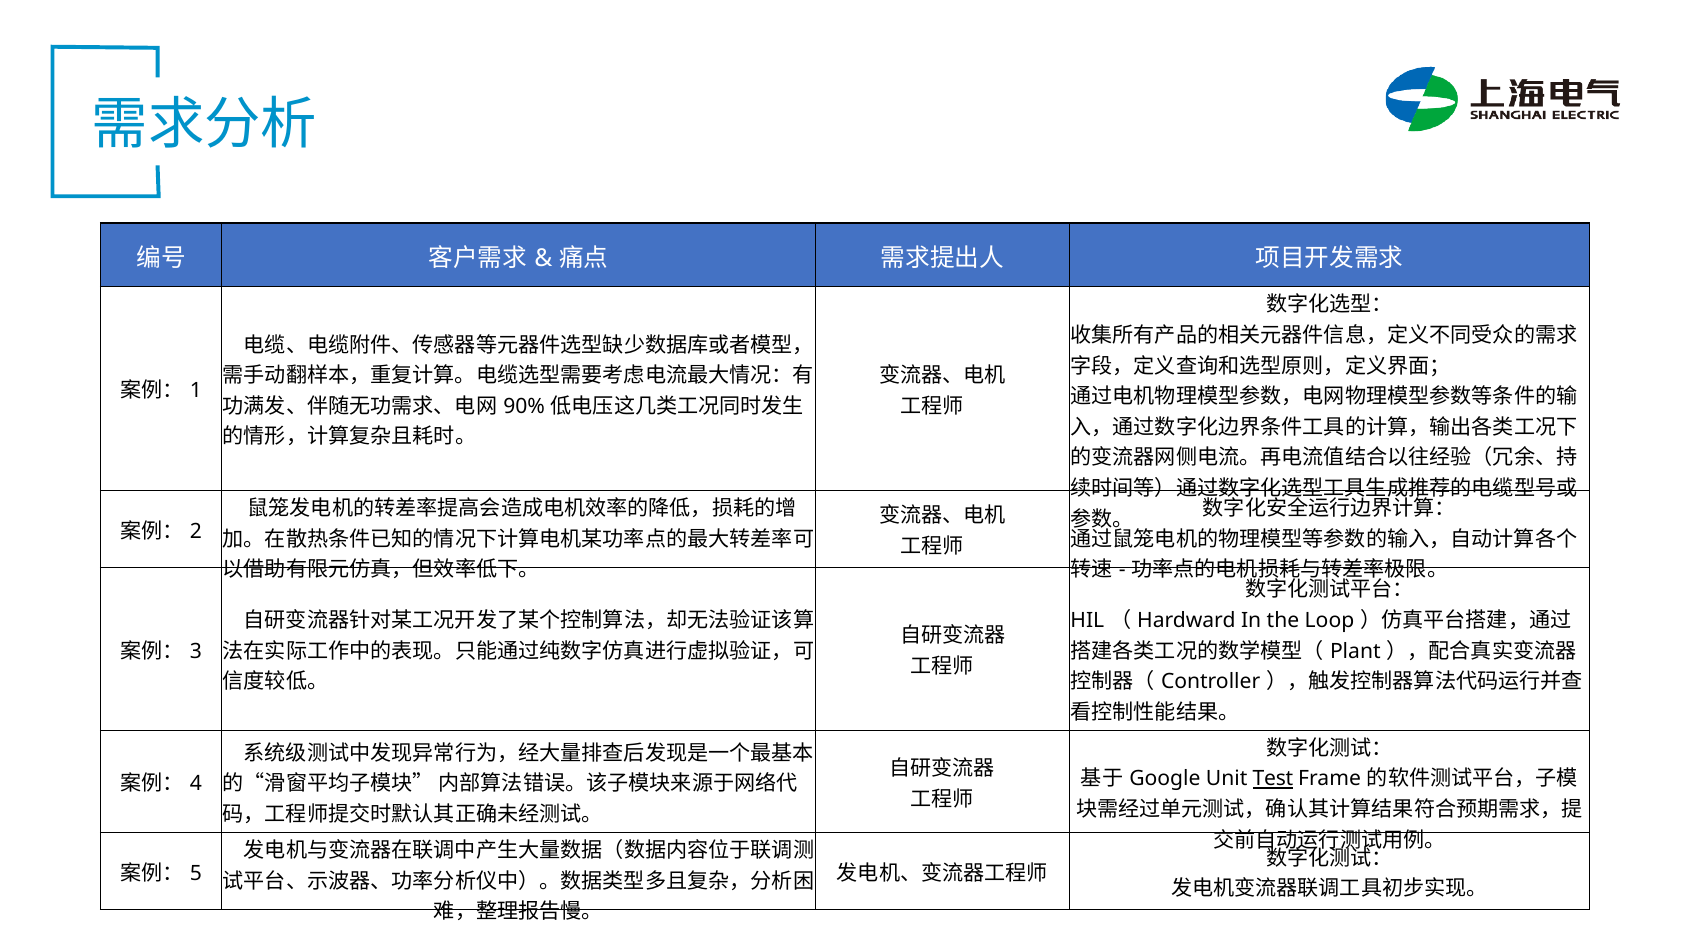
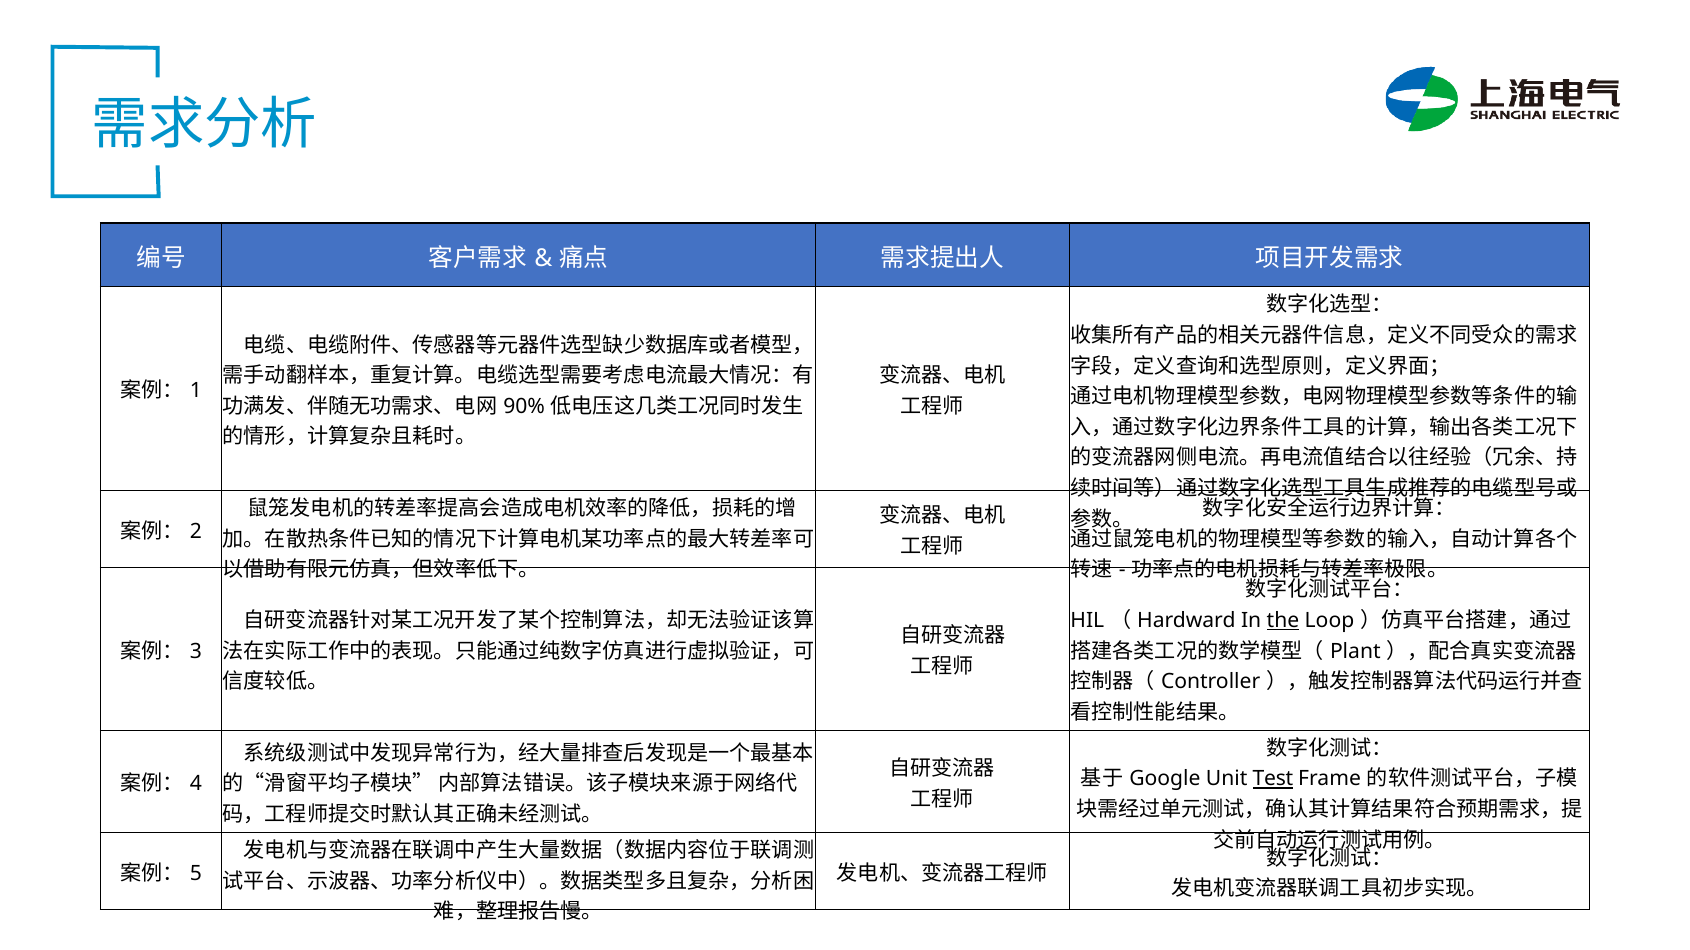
the underline: none -> present
